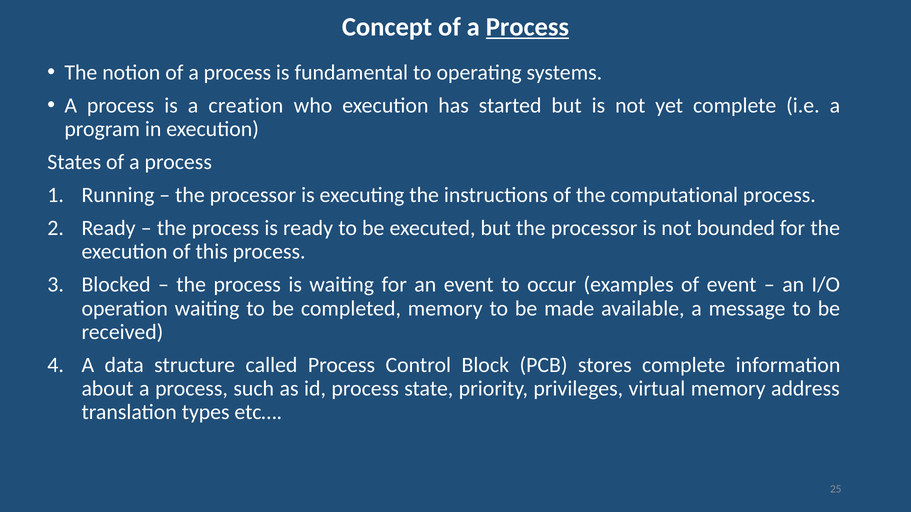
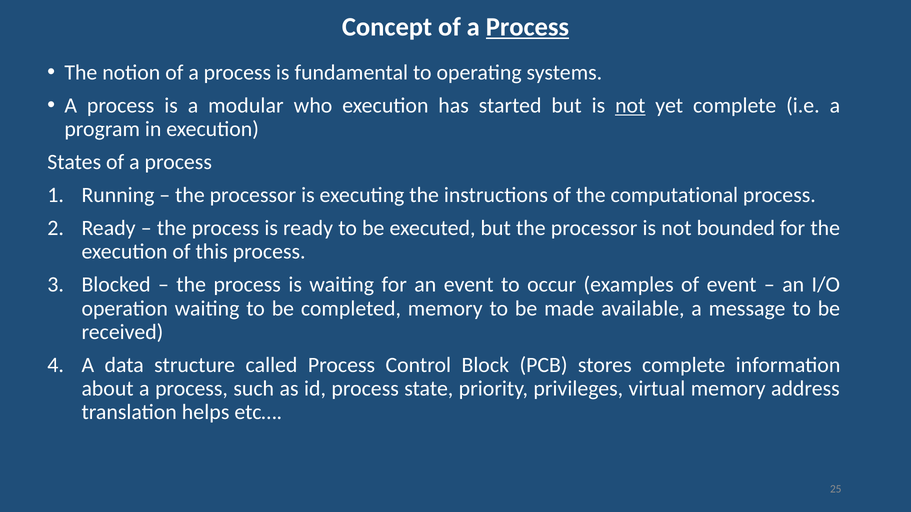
creation: creation -> modular
not at (630, 106) underline: none -> present
types: types -> helps
